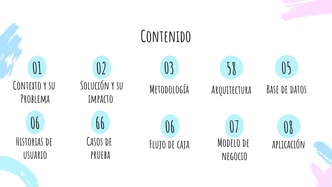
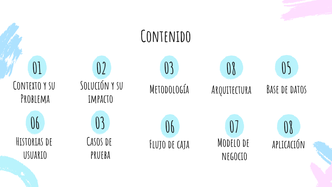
01 58: 58 -> 08
06 66: 66 -> 03
